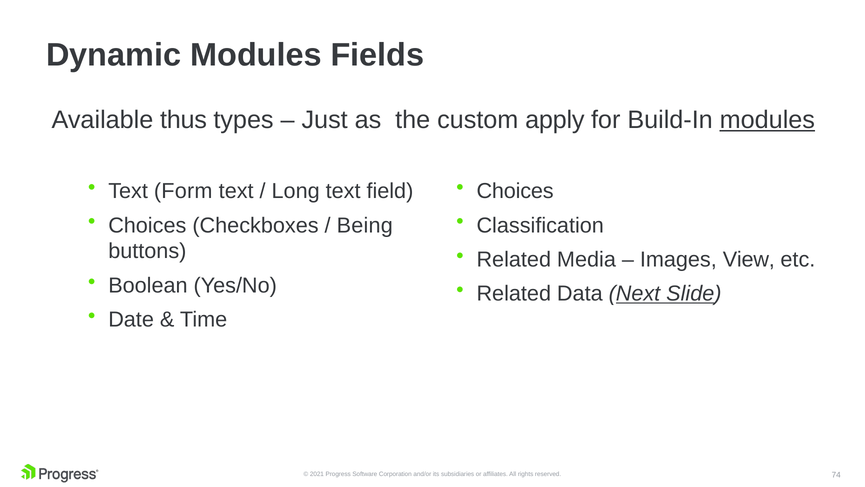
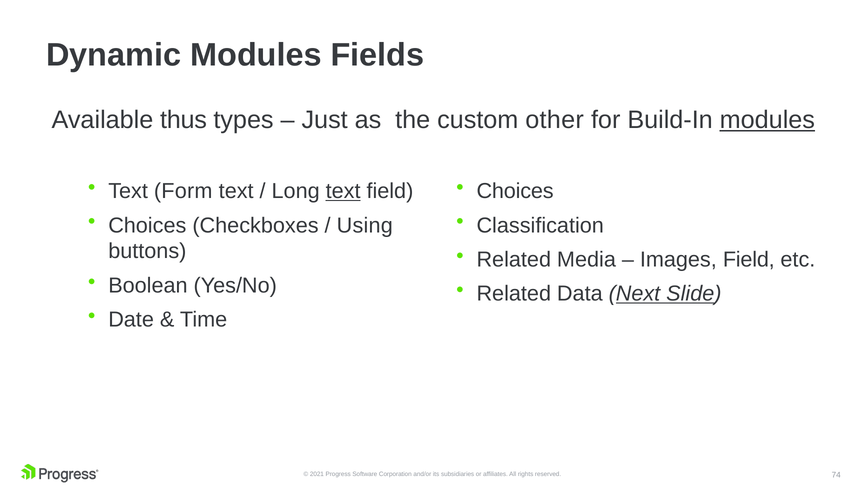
apply: apply -> other
text at (343, 191) underline: none -> present
Being: Being -> Using
Images View: View -> Field
